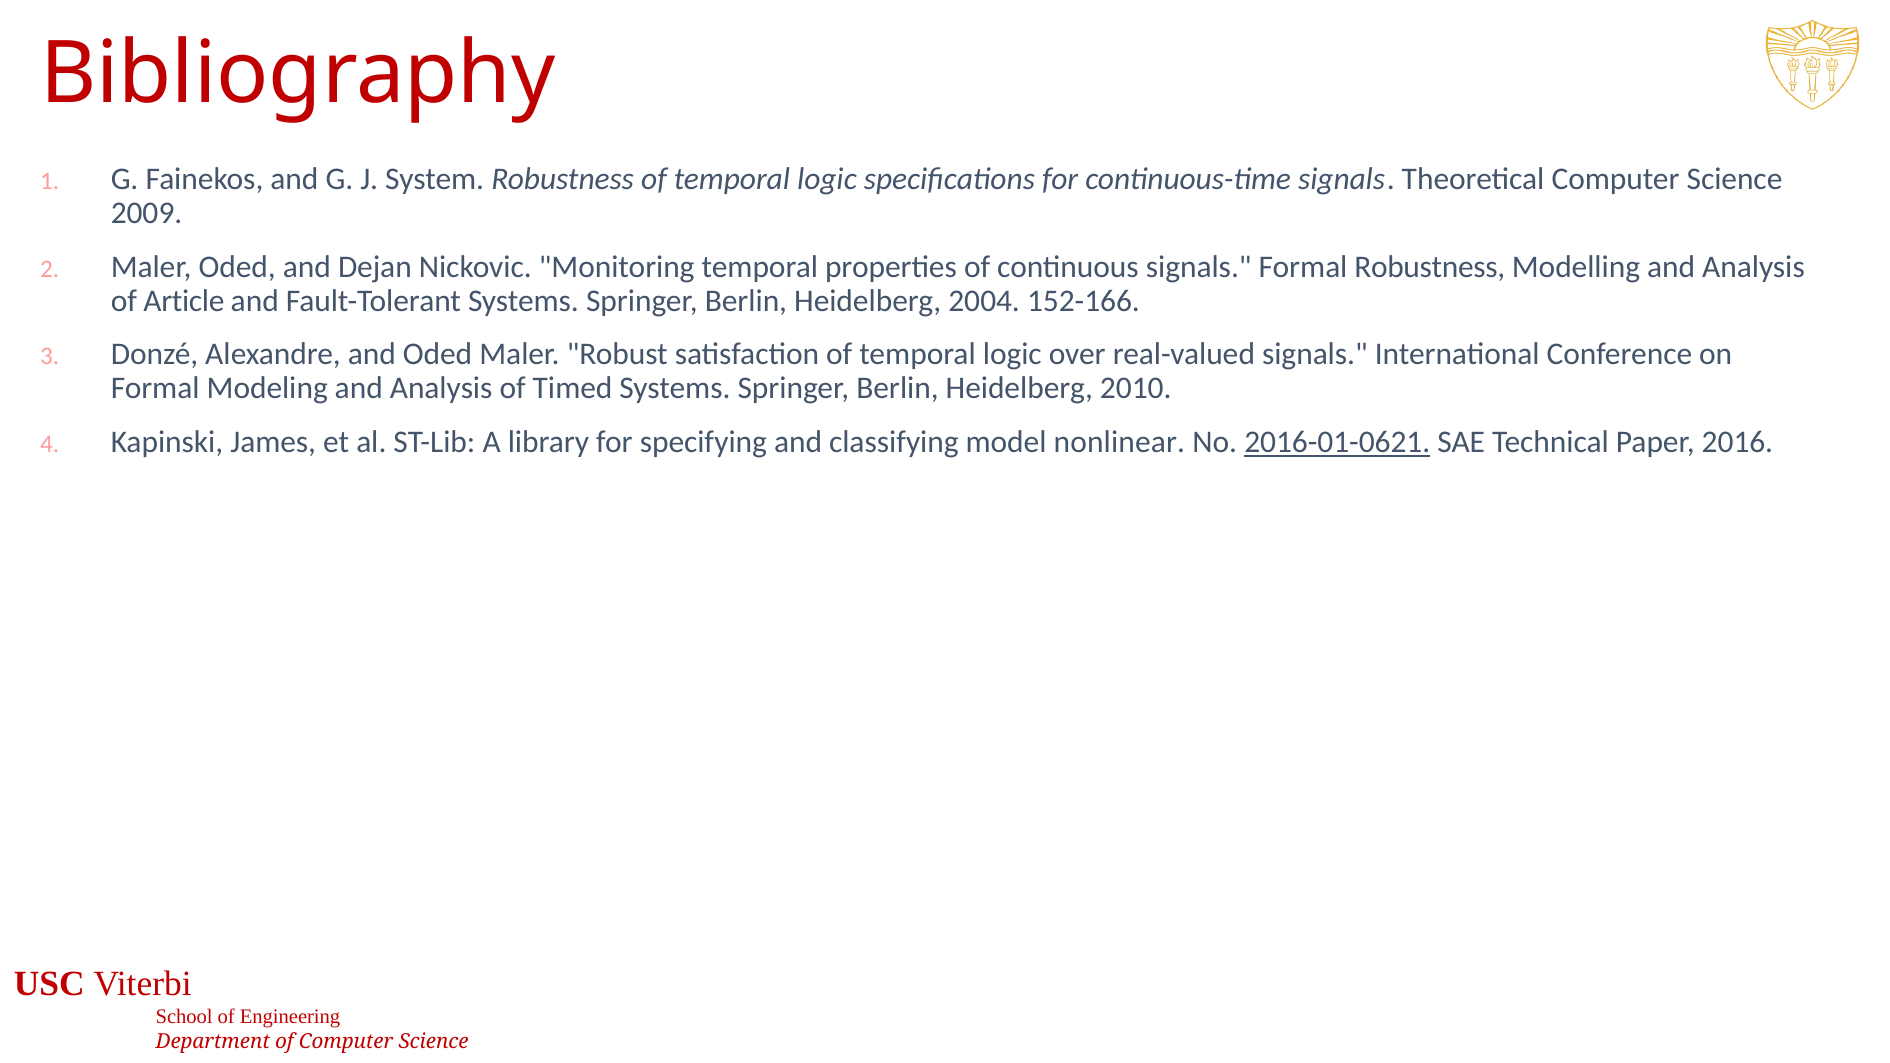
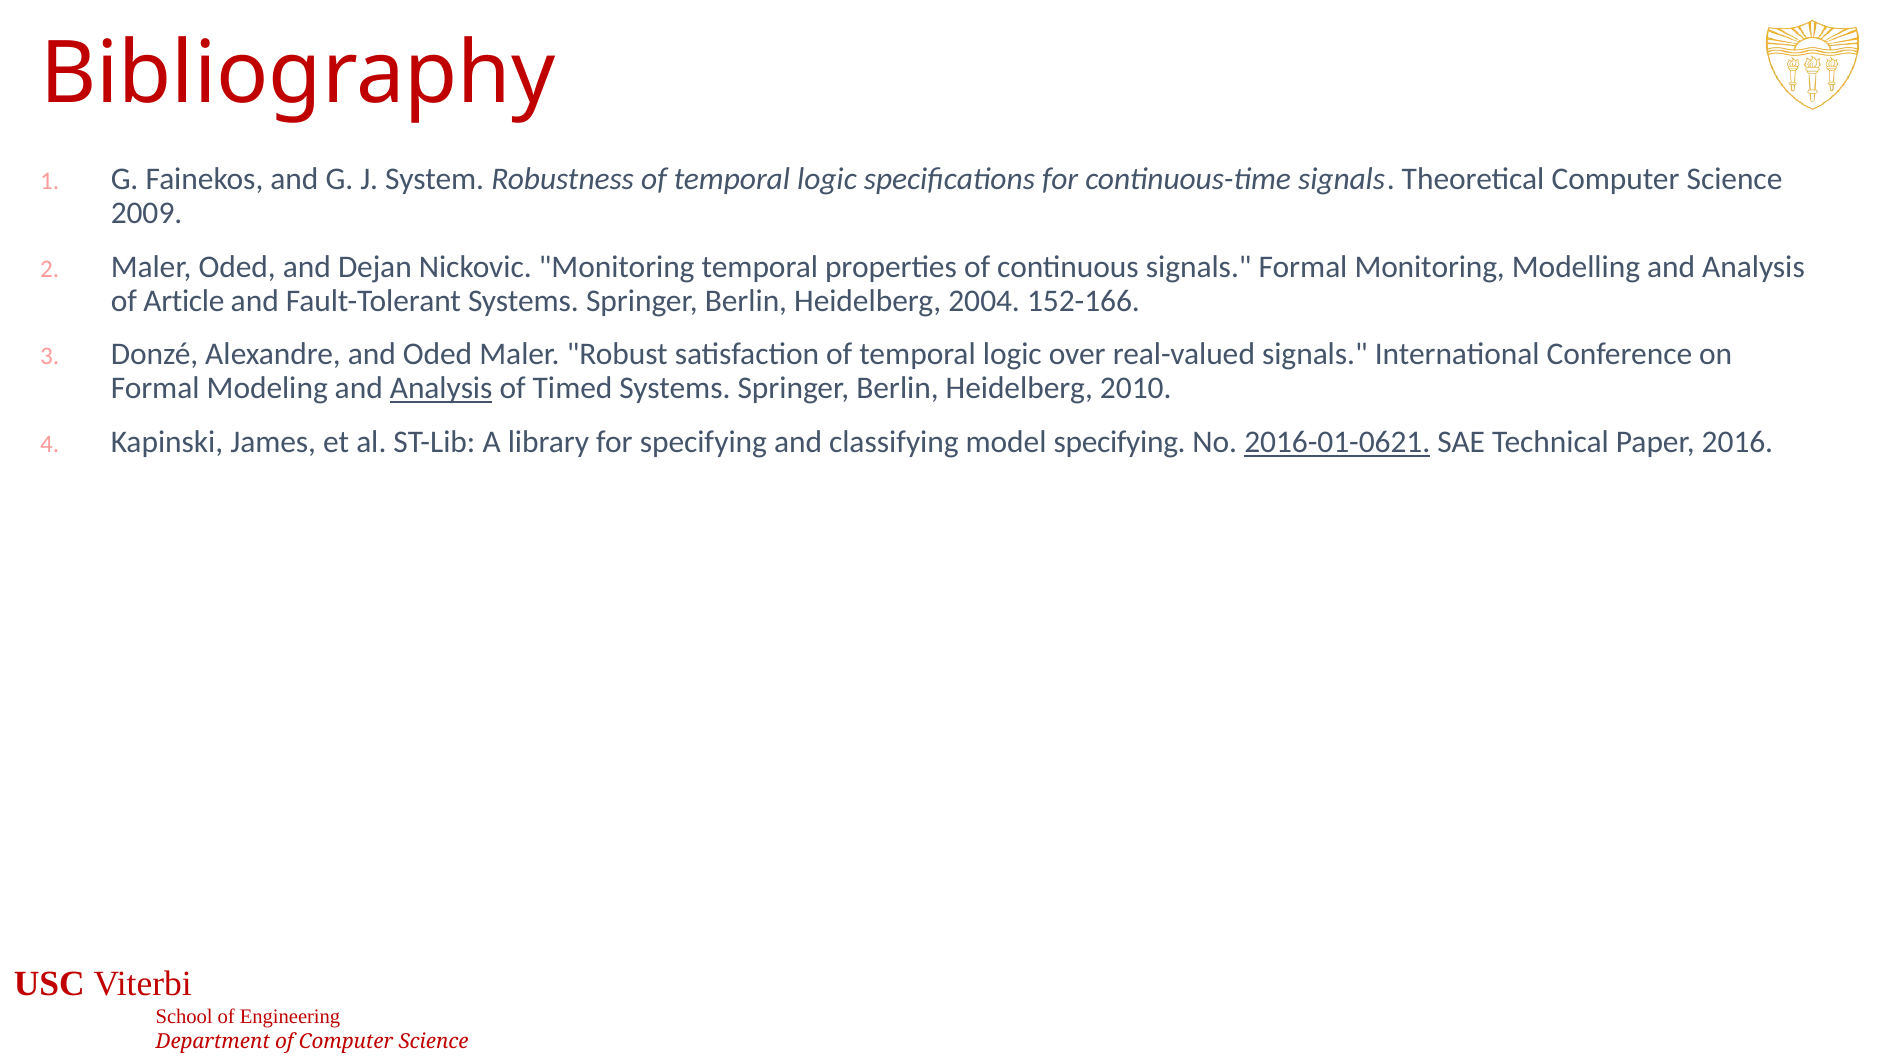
Formal Robustness: Robustness -> Monitoring
Analysis at (441, 388) underline: none -> present
model nonlinear: nonlinear -> specifying
